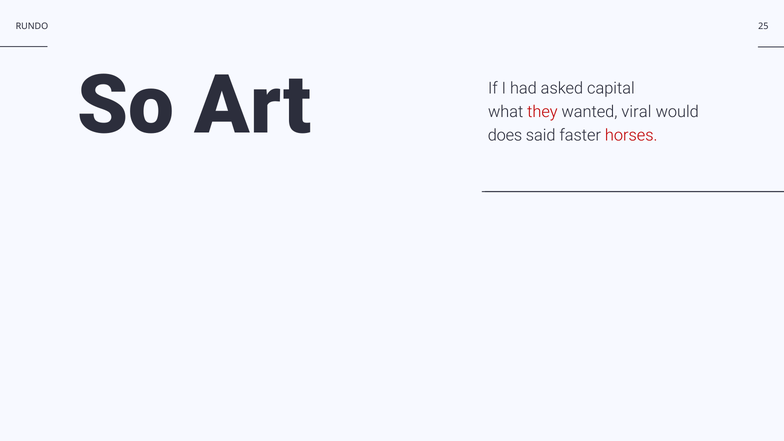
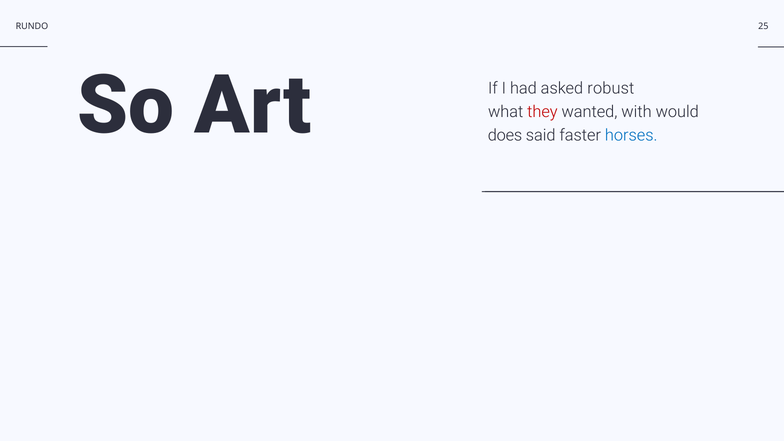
capital: capital -> robust
viral: viral -> with
horses colour: red -> blue
